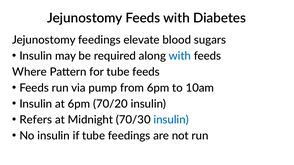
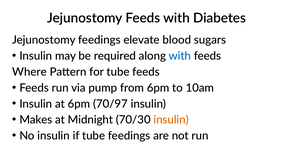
70/20: 70/20 -> 70/97
Refers: Refers -> Makes
insulin at (171, 120) colour: blue -> orange
